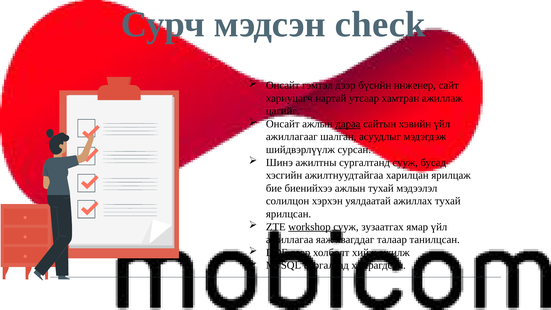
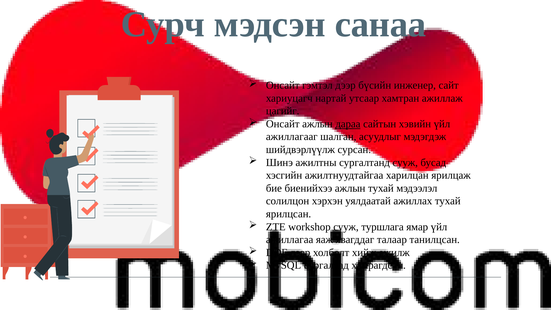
check: check -> санаа
workshop underline: present -> none
зузаатгах: зузаатгах -> туршлага
